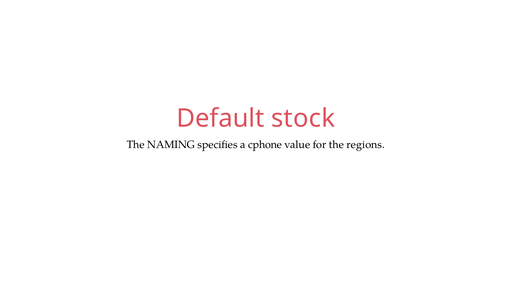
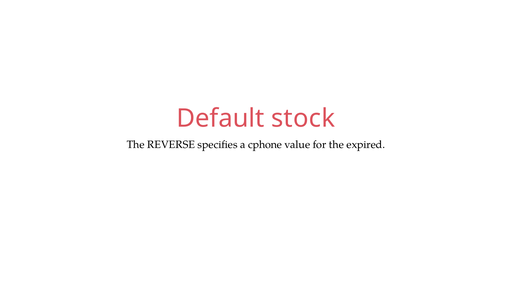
NAMING: NAMING -> REVERSE
regions: regions -> expired
